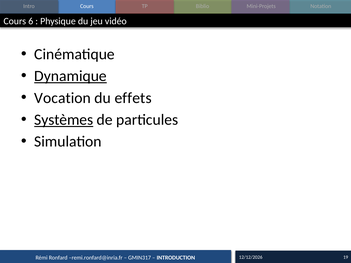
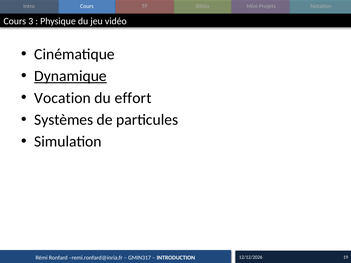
6: 6 -> 3
effets: effets -> effort
Systèmes underline: present -> none
